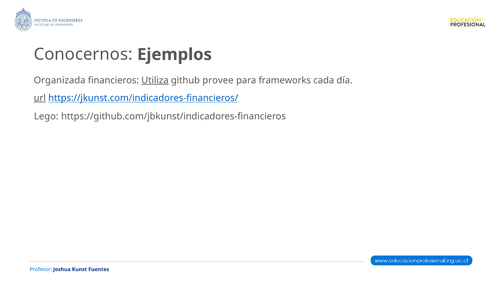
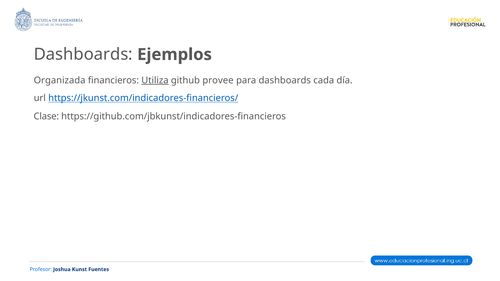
Conocernos at (83, 55): Conocernos -> Dashboards
para frameworks: frameworks -> dashboards
url underline: present -> none
Lego: Lego -> Clase
